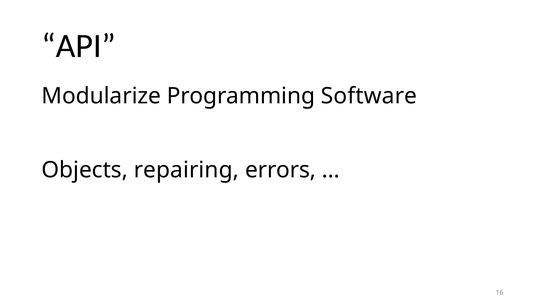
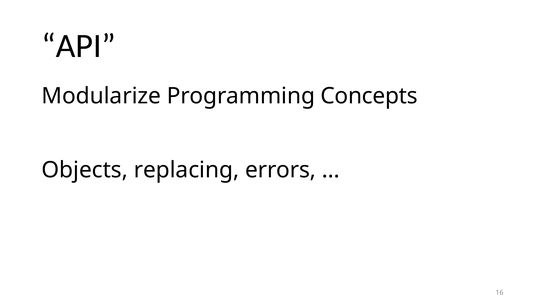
Software: Software -> Concepts
repairing: repairing -> replacing
